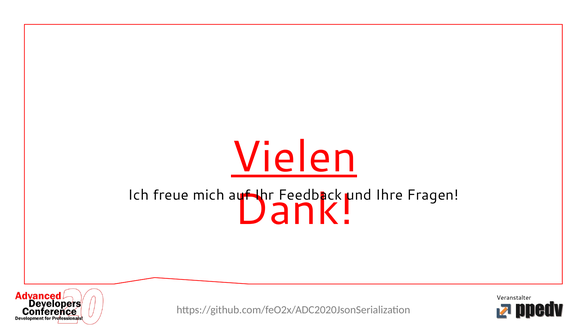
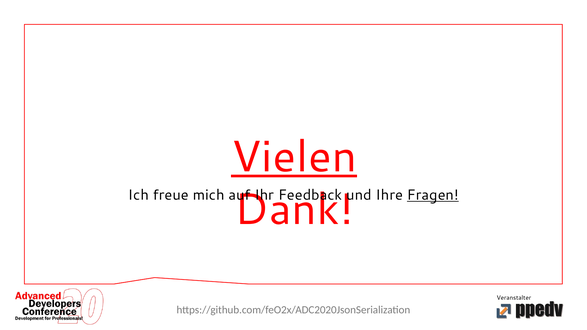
Fragen underline: none -> present
